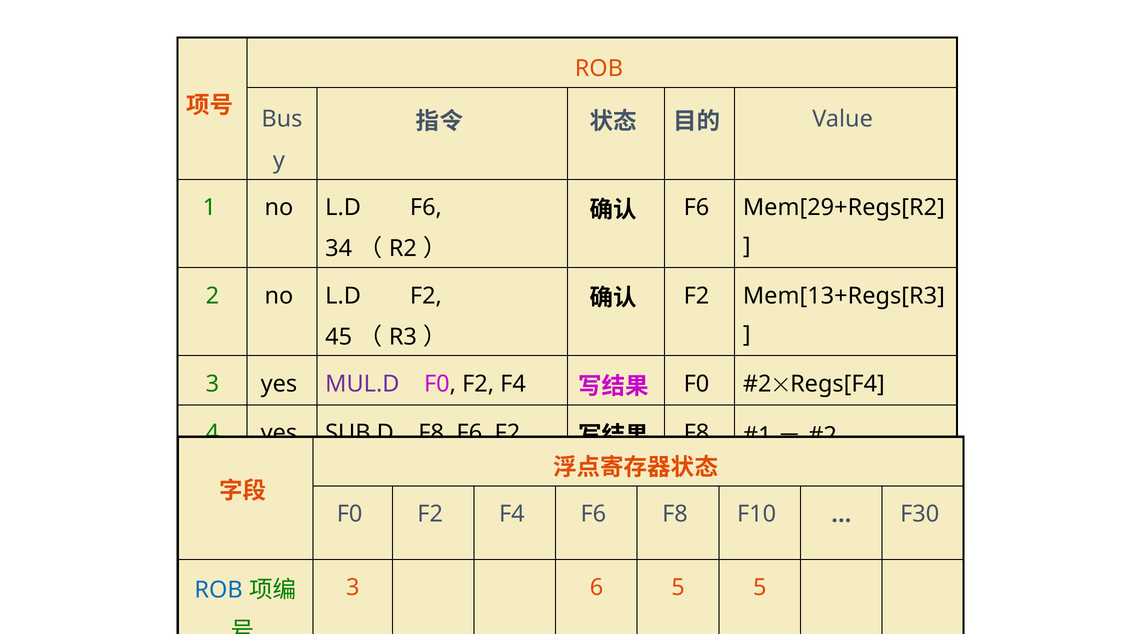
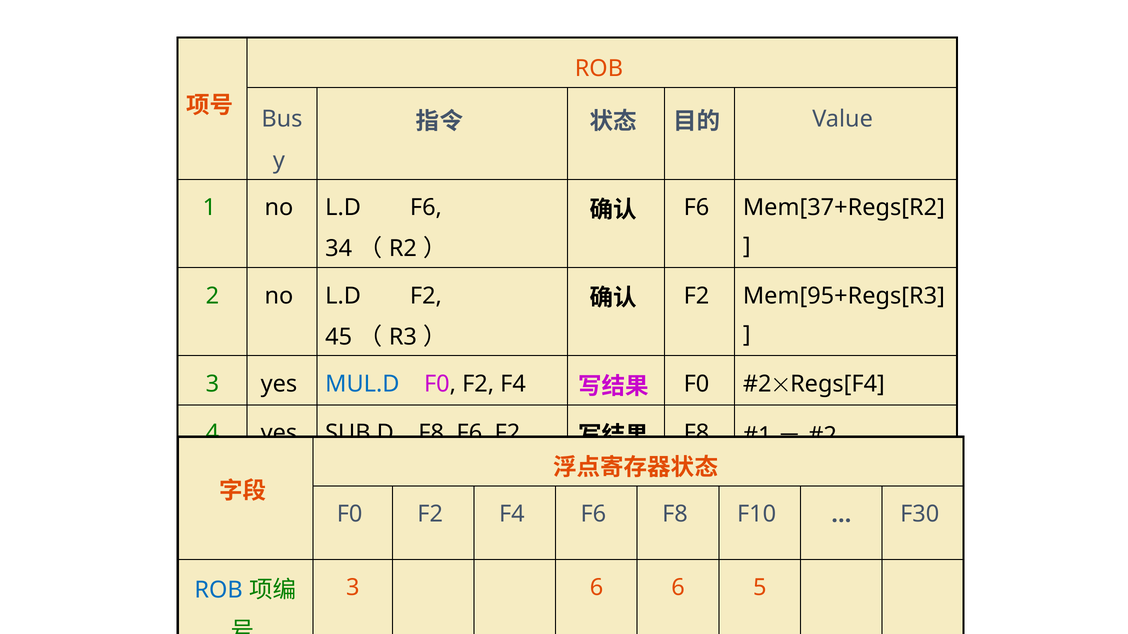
Mem[29+Regs[R2: Mem[29+Regs[R2 -> Mem[37+Regs[R2
Mem[13+Regs[R3: Mem[13+Regs[R3 -> Mem[95+Regs[R3
MUL.D colour: purple -> blue
6 5: 5 -> 6
